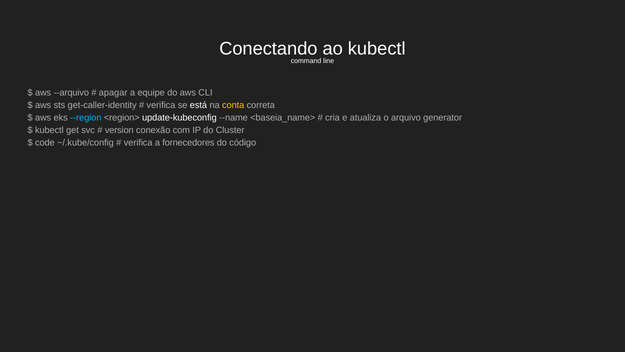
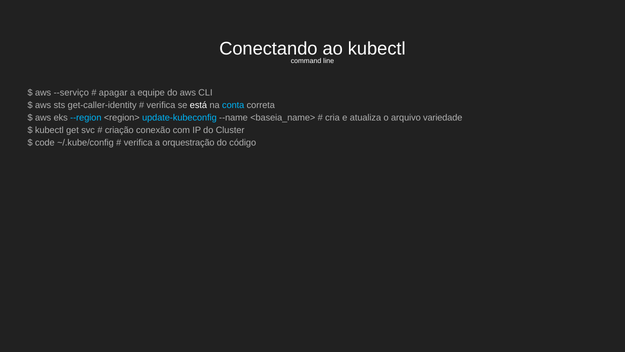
--arquivo: --arquivo -> --serviço
conta colour: yellow -> light blue
update-kubeconfig colour: white -> light blue
generator: generator -> variedade
version: version -> criação
fornecedores: fornecedores -> orquestração
